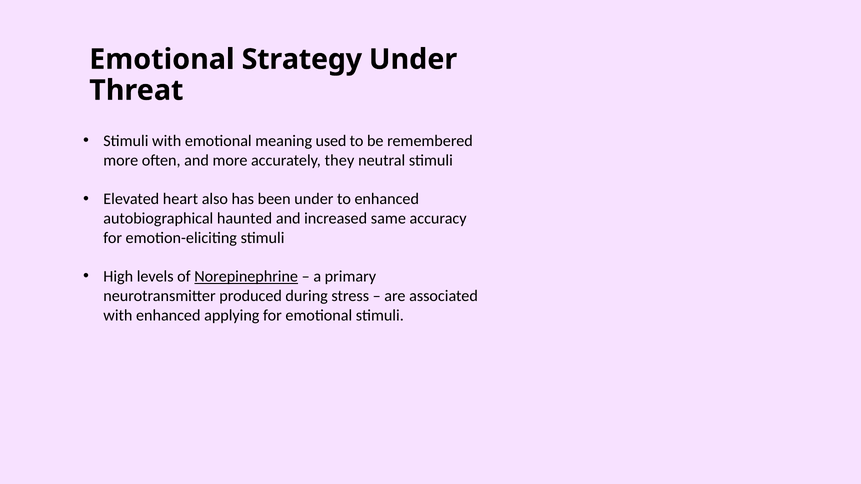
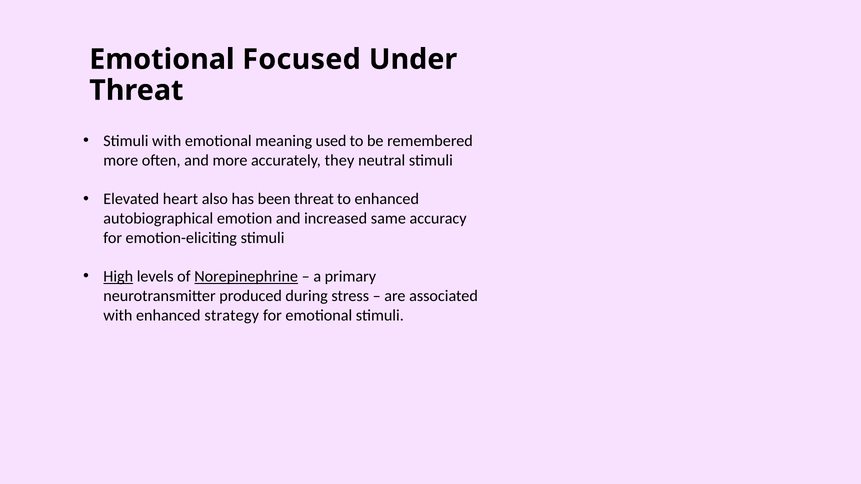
Strategy: Strategy -> Focused
been under: under -> threat
haunted: haunted -> emotion
High underline: none -> present
applying: applying -> strategy
